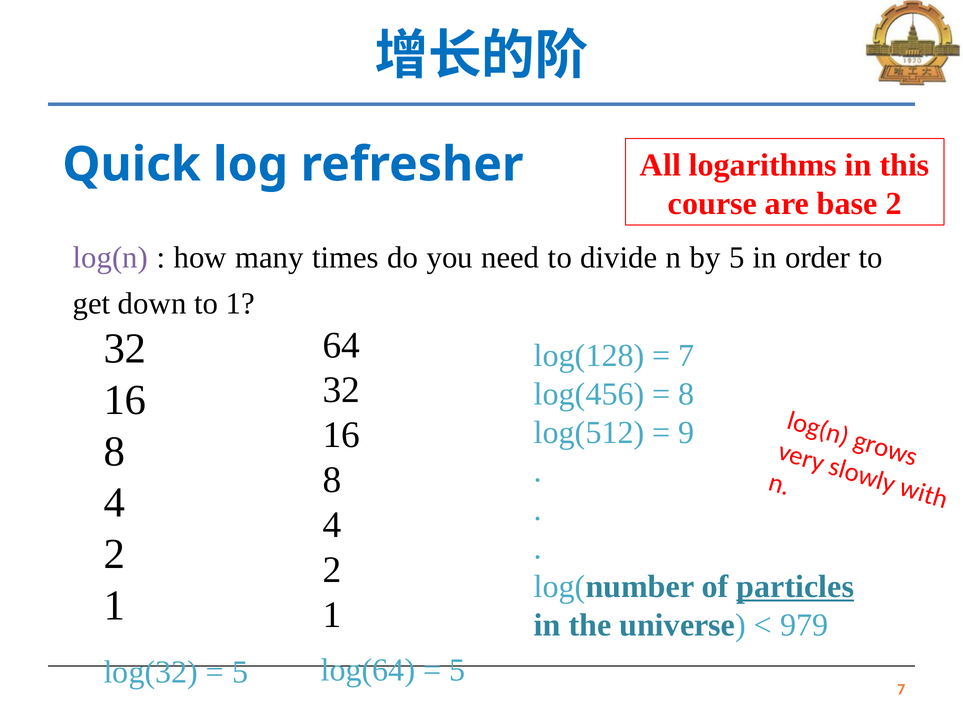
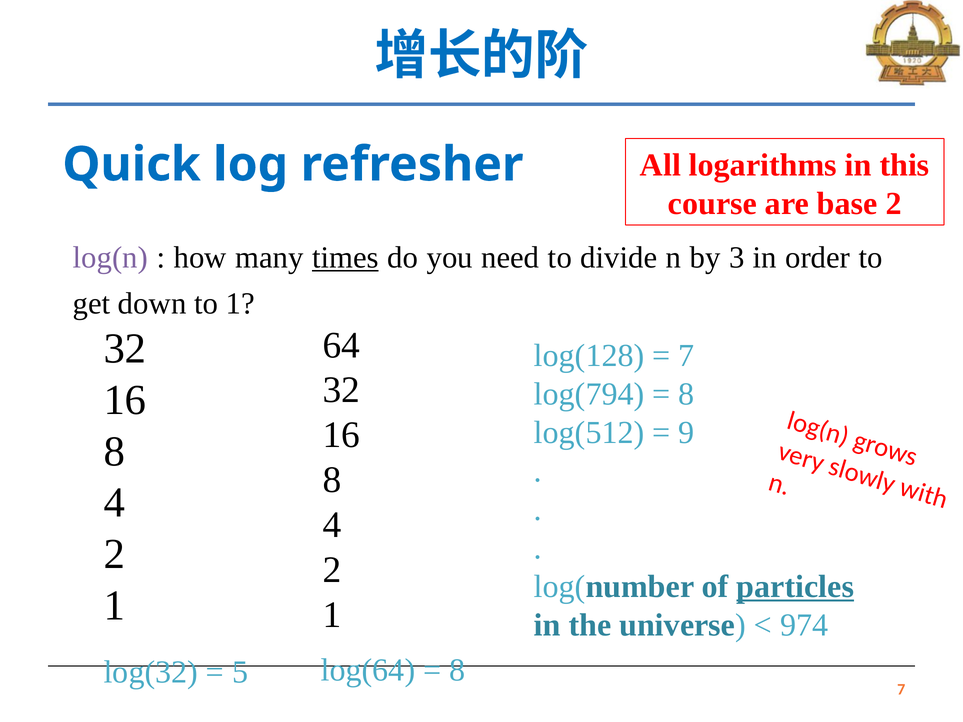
times underline: none -> present
by 5: 5 -> 3
log(456: log(456 -> log(794
979: 979 -> 974
5 at (457, 670): 5 -> 8
